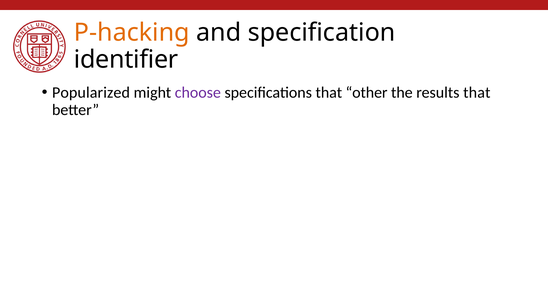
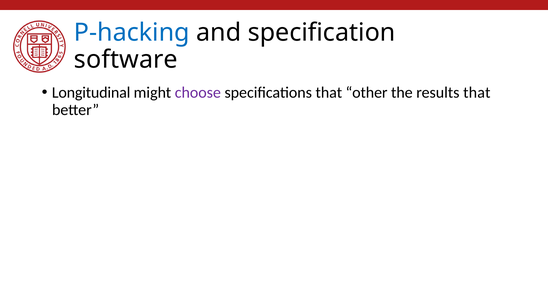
P-hacking colour: orange -> blue
identifier: identifier -> software
Popularized: Popularized -> Longitudinal
